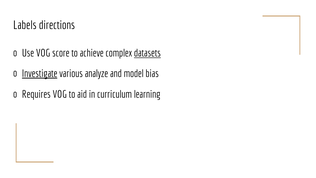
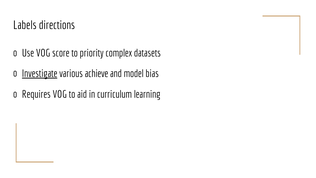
achieve: achieve -> priority
datasets underline: present -> none
analyze: analyze -> achieve
